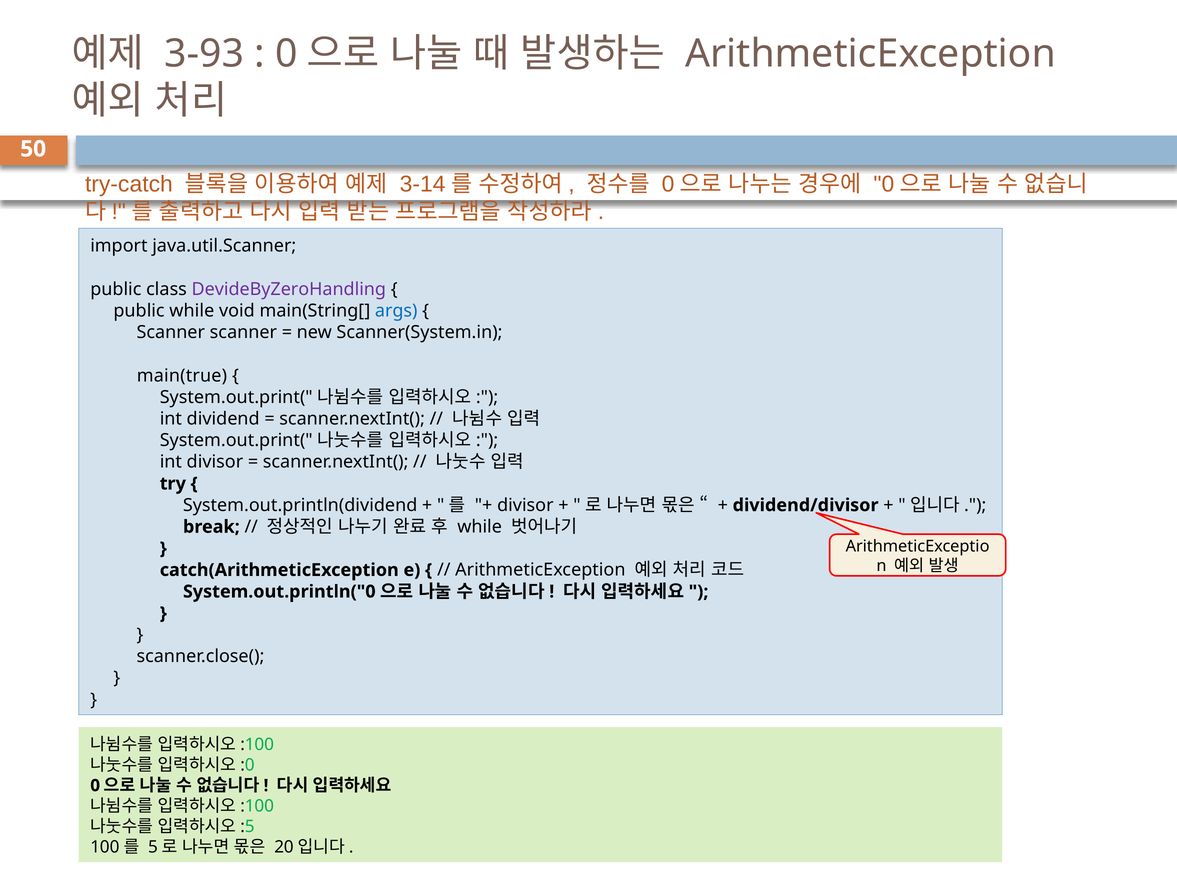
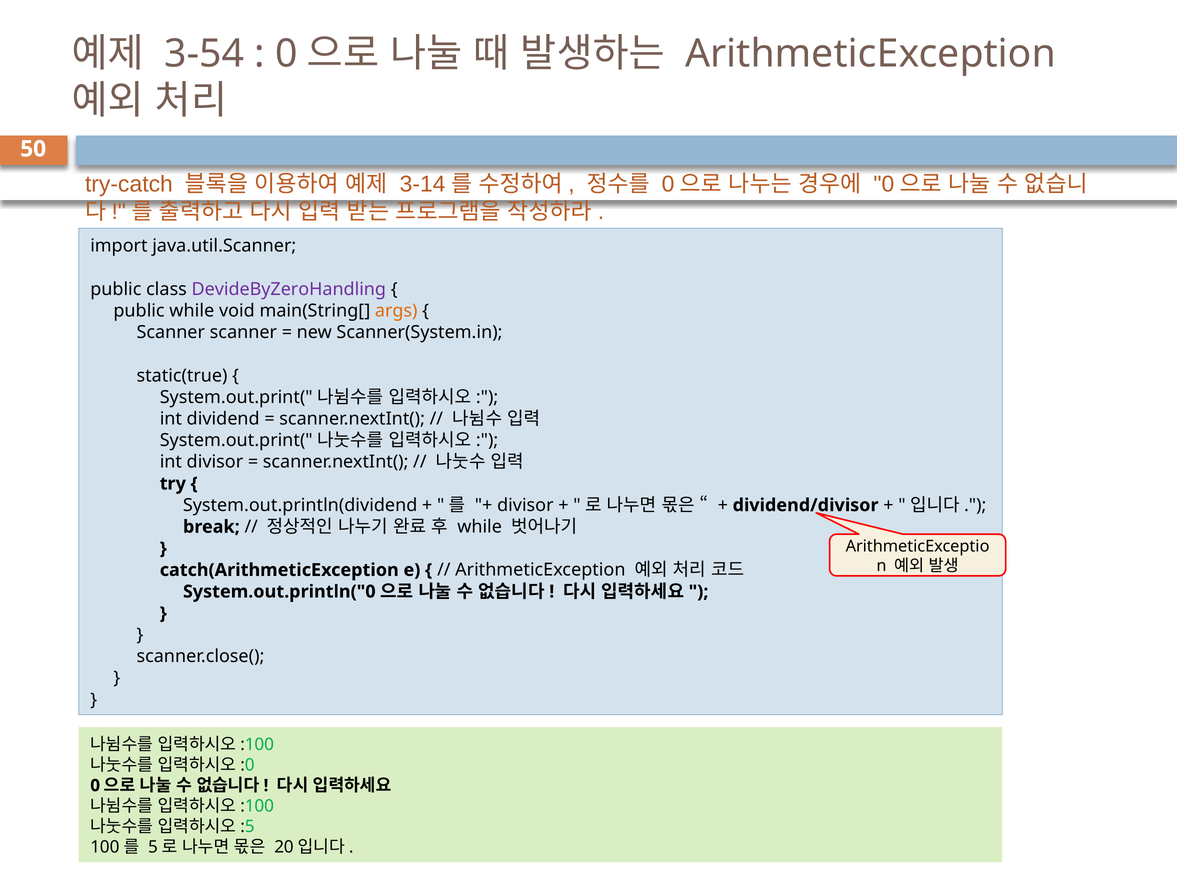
3-93: 3-93 -> 3-54
args colour: blue -> orange
main(true: main(true -> static(true
